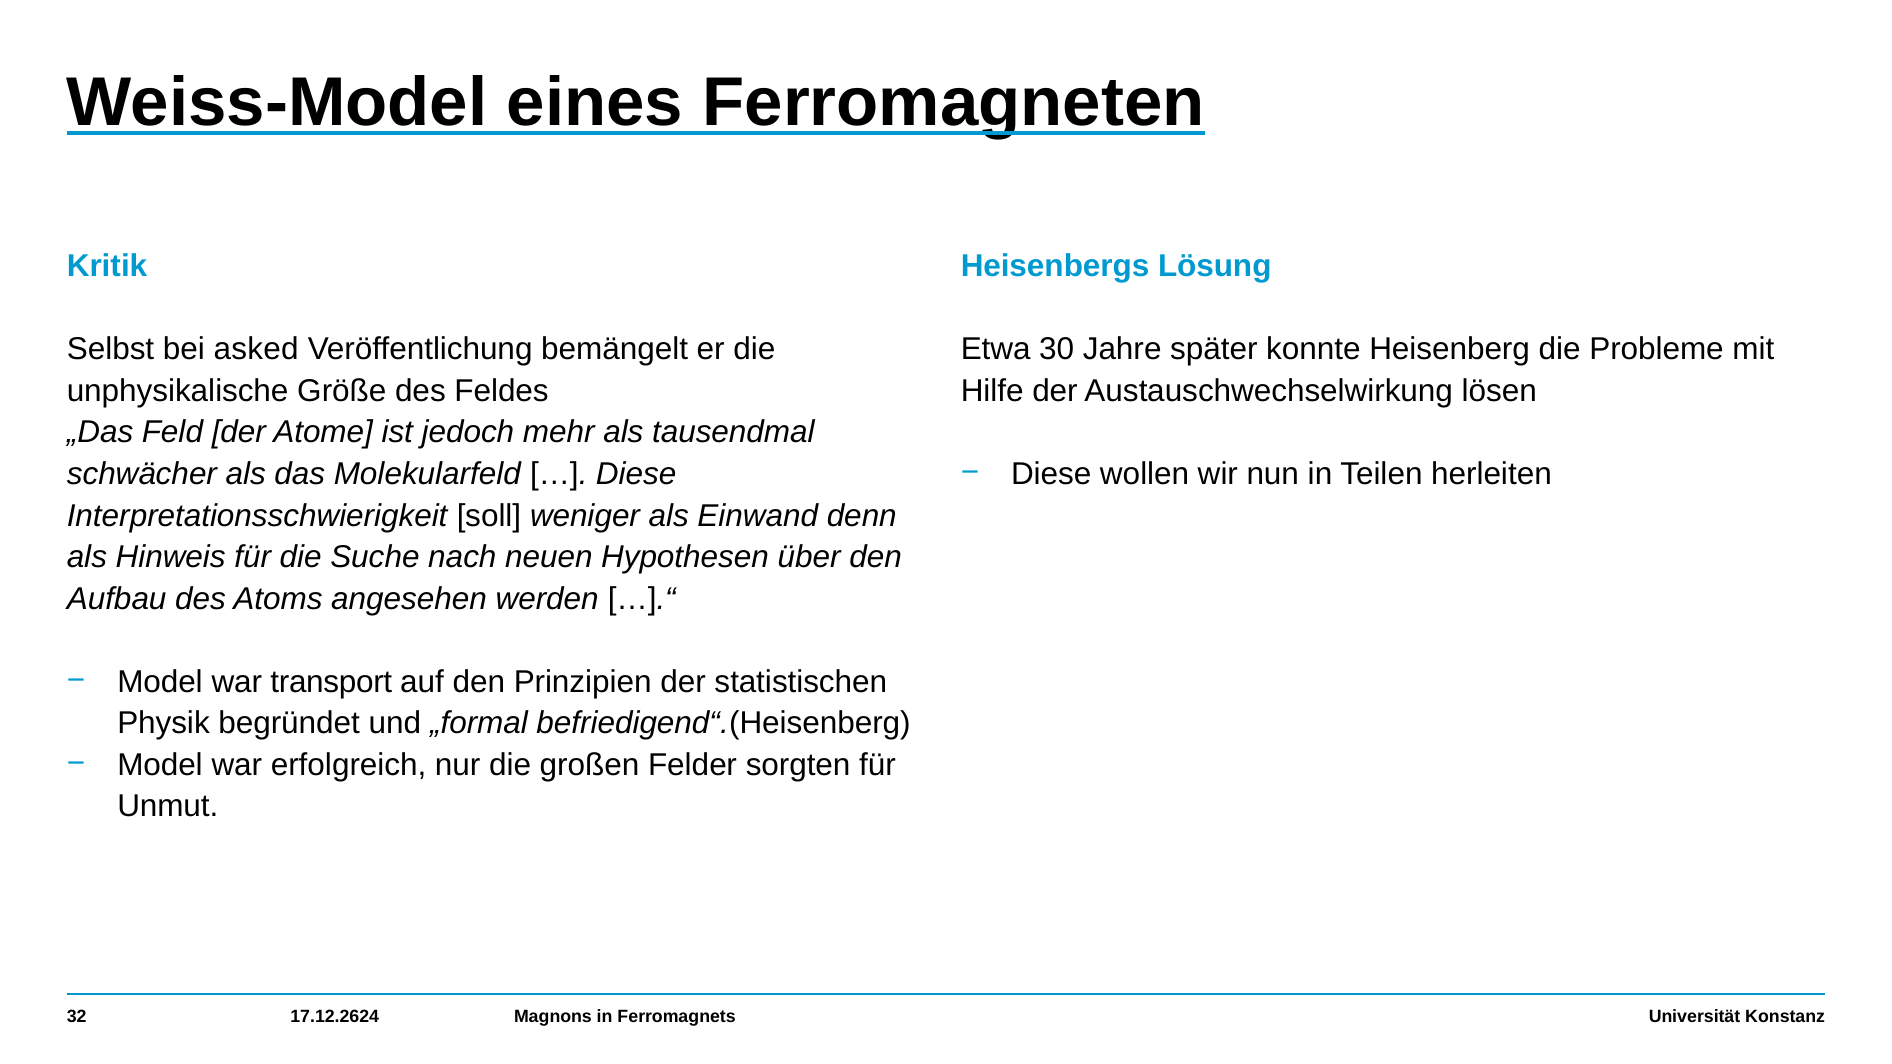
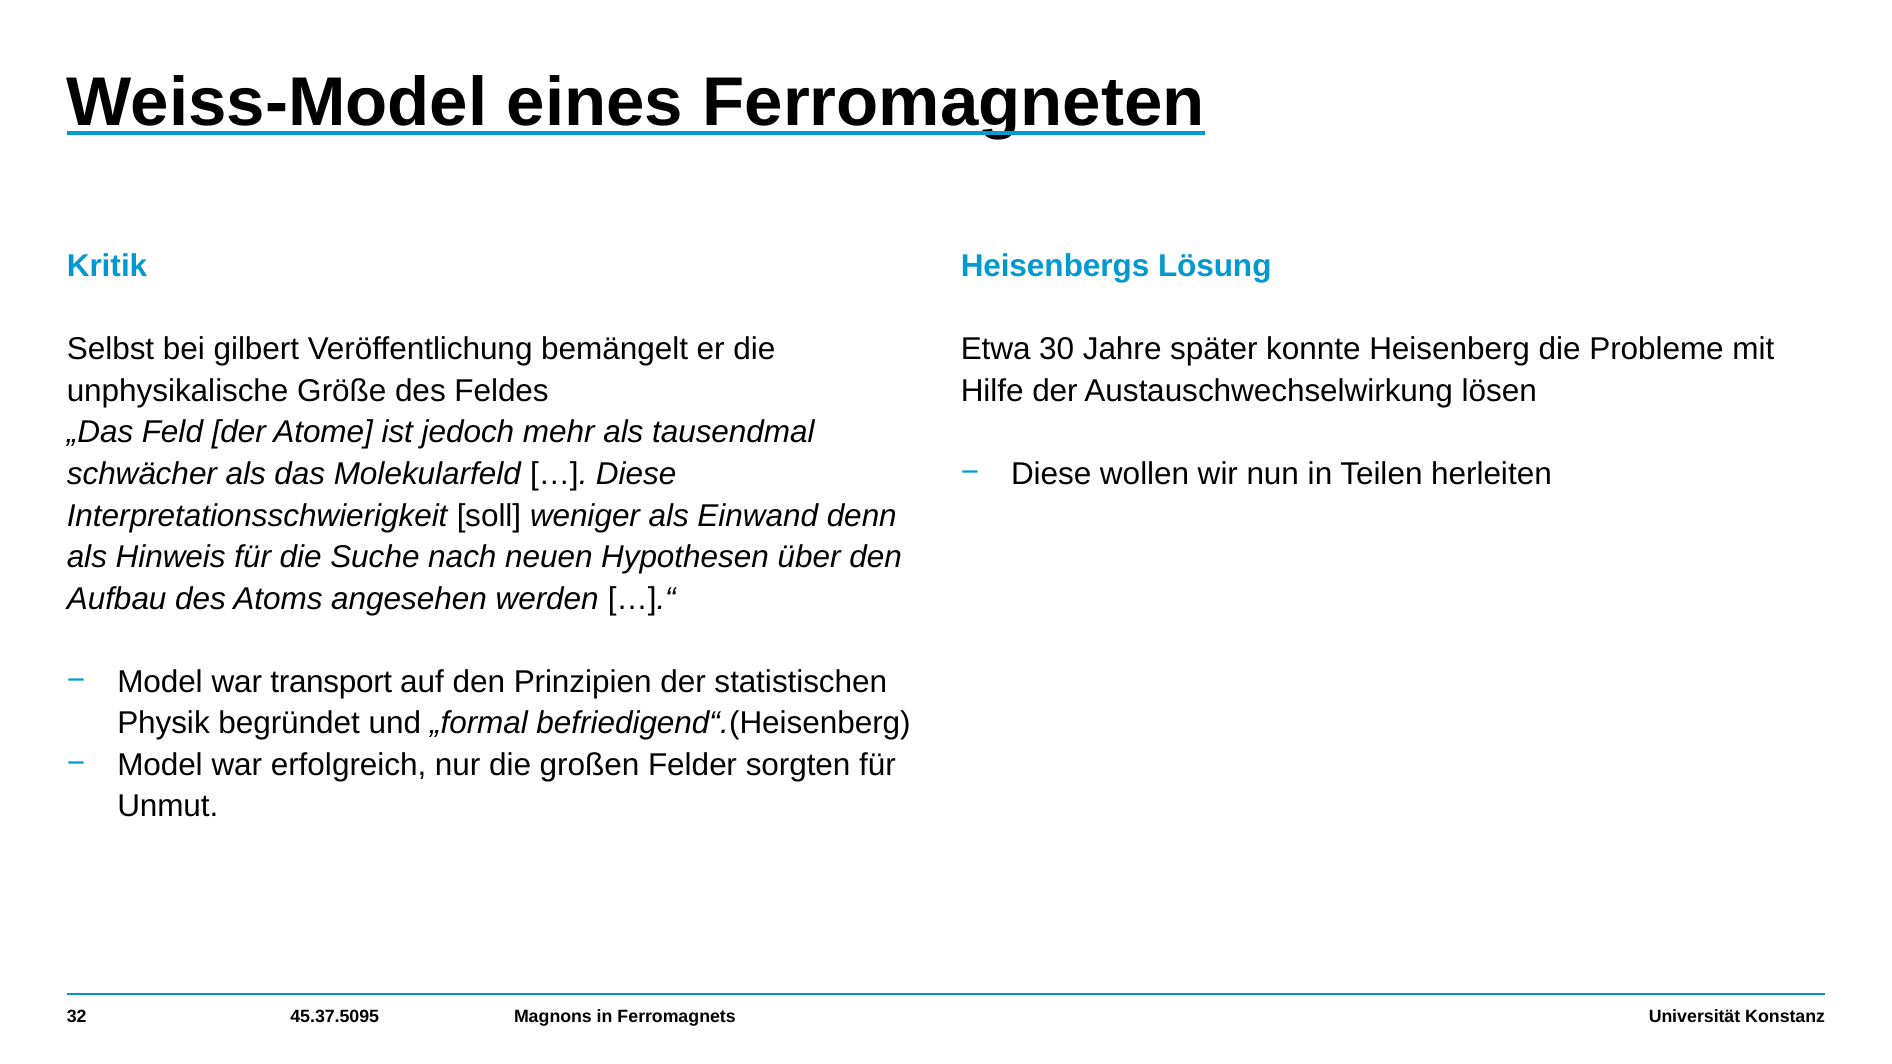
asked: asked -> gilbert
17.12.2624: 17.12.2624 -> 45.37.5095
